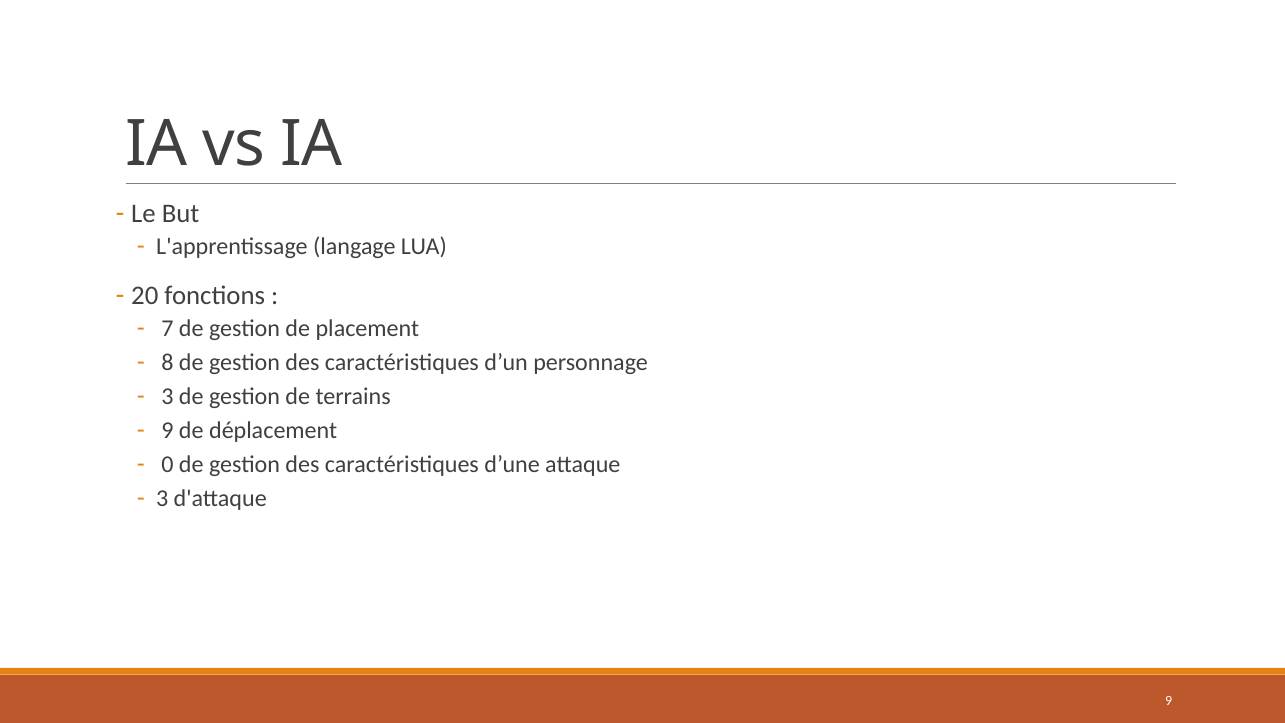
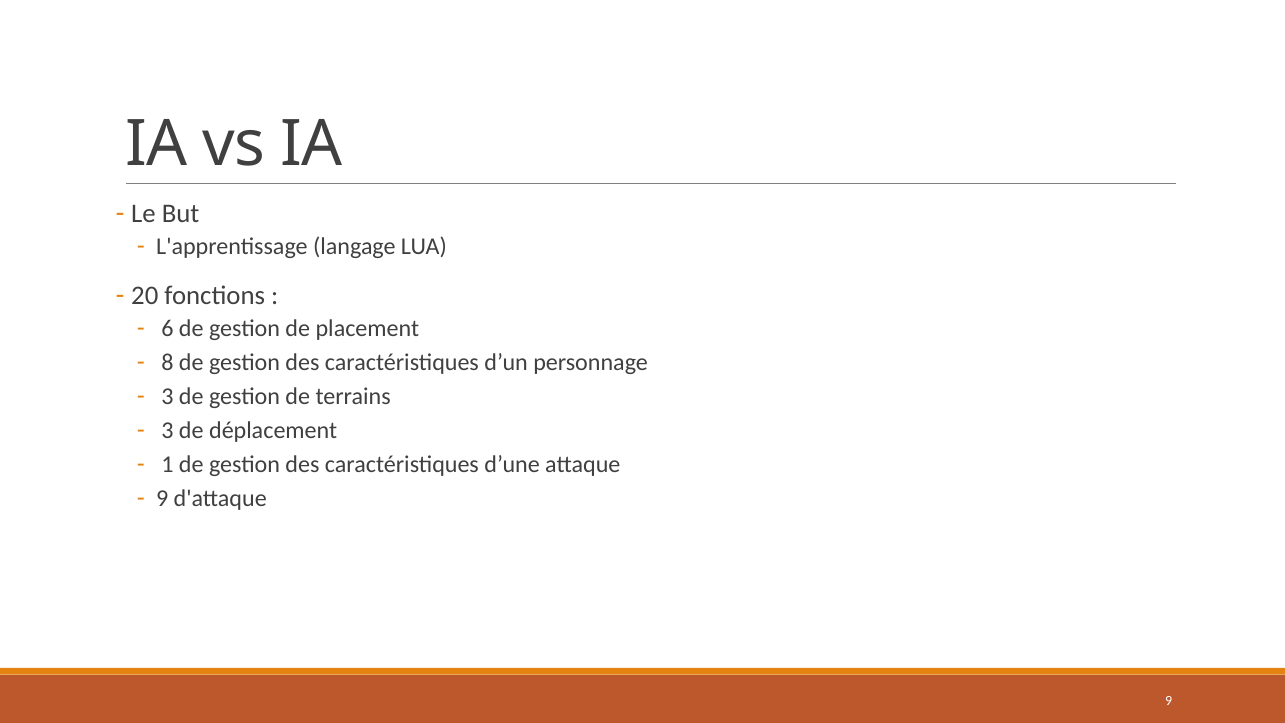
7: 7 -> 6
9 at (168, 430): 9 -> 3
0: 0 -> 1
3 at (162, 499): 3 -> 9
